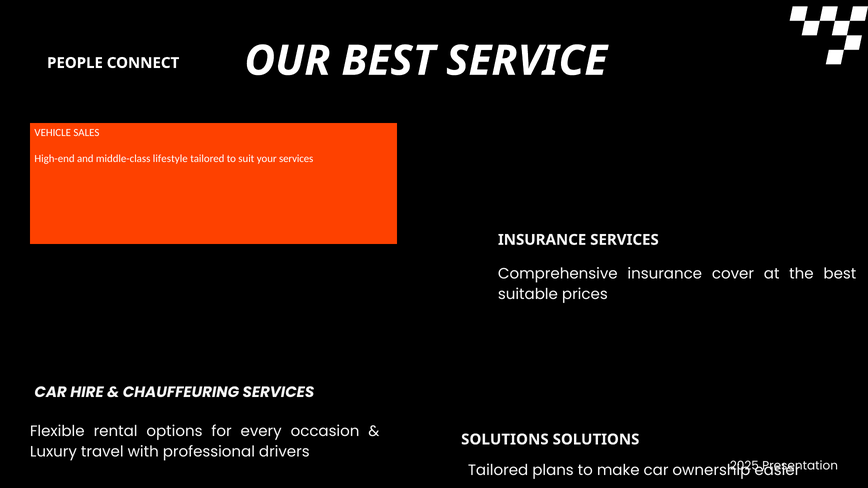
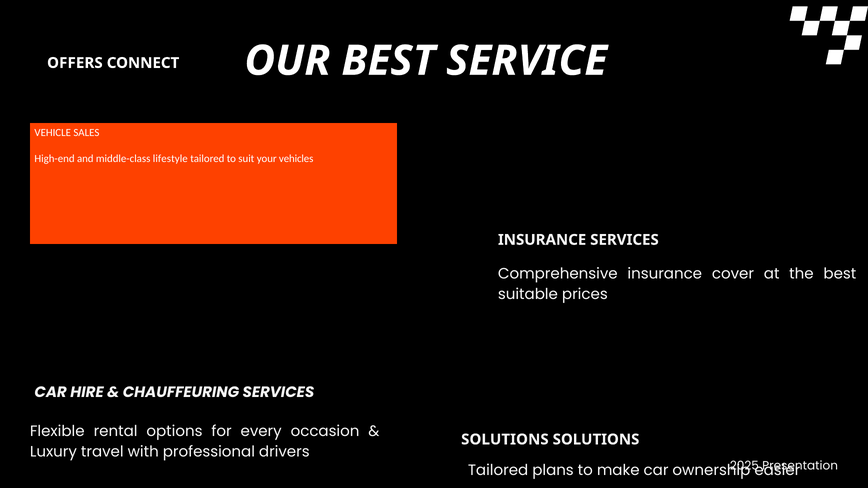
PEOPLE: PEOPLE -> OFFERS
your services: services -> vehicles
